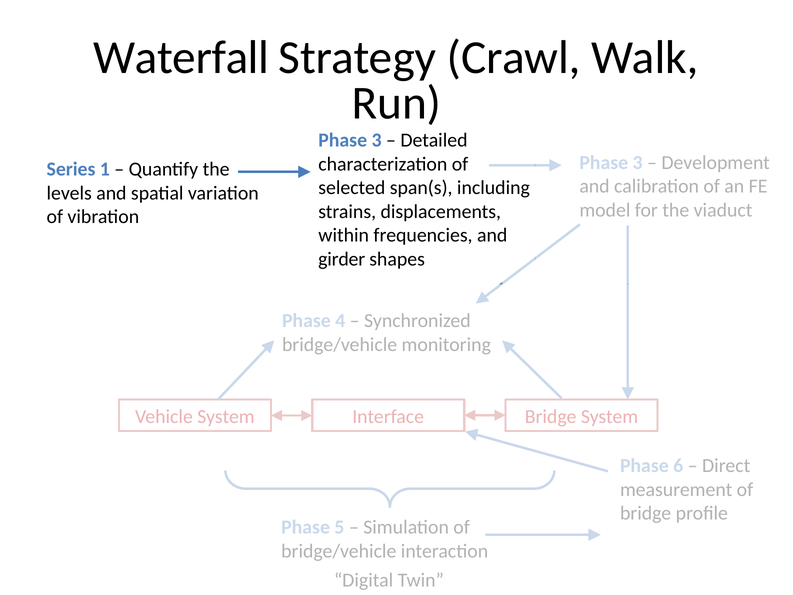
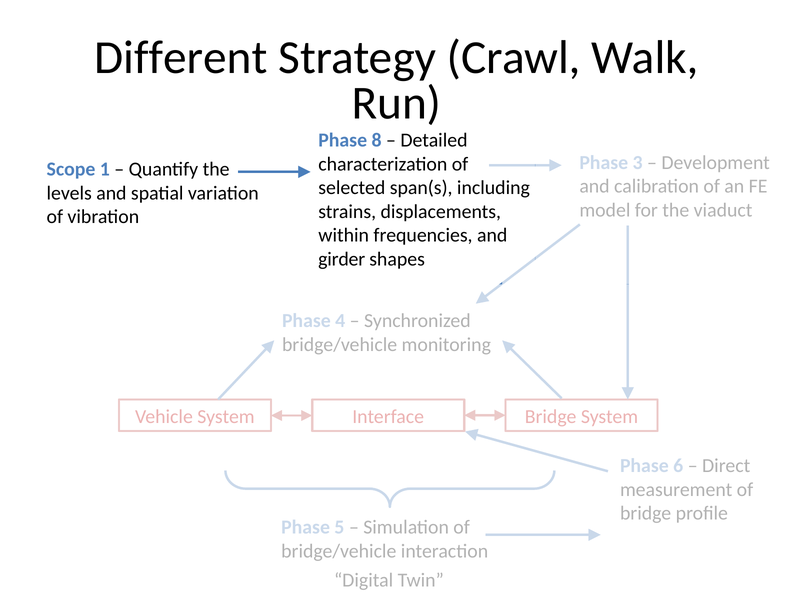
Waterfall: Waterfall -> Different
3 at (377, 140): 3 -> 8
Series: Series -> Scope
